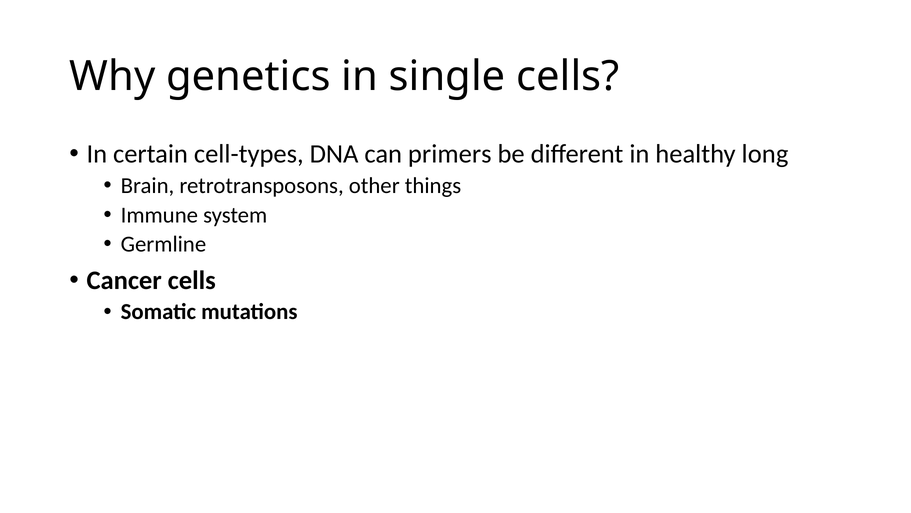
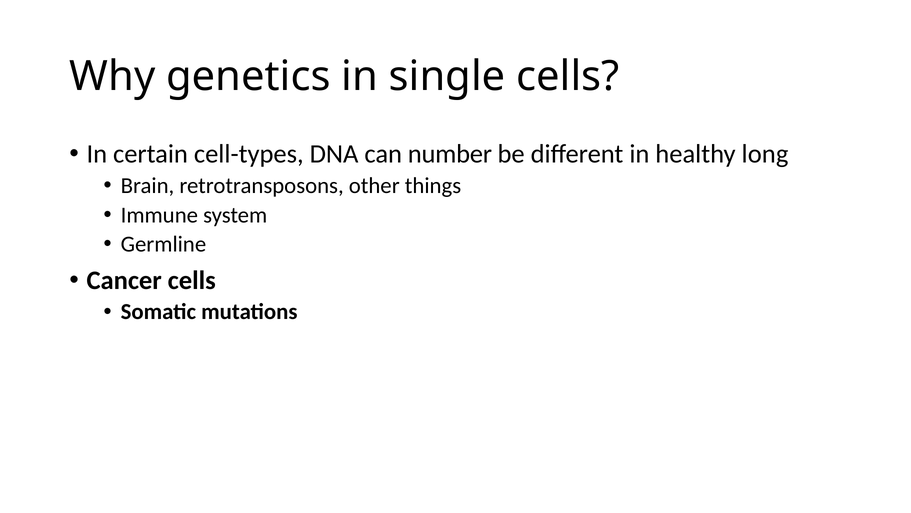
primers: primers -> number
